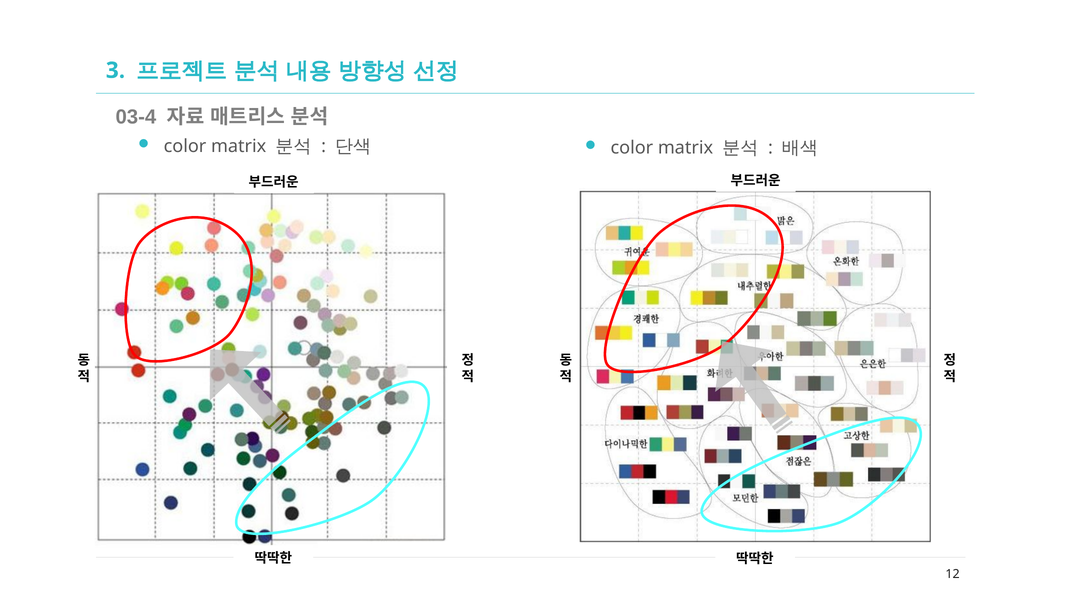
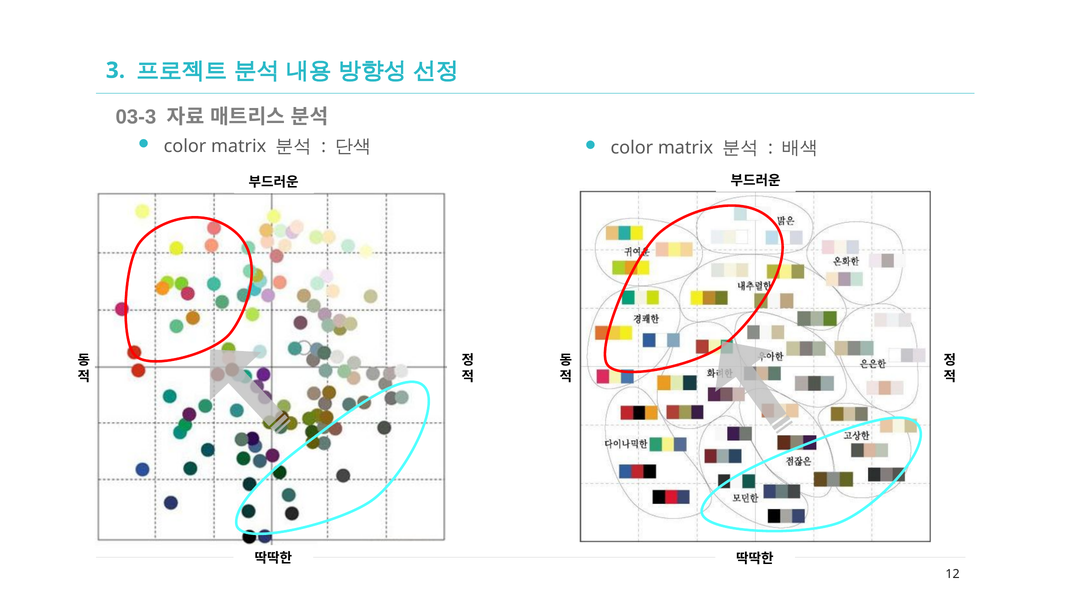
03-4: 03-4 -> 03-3
